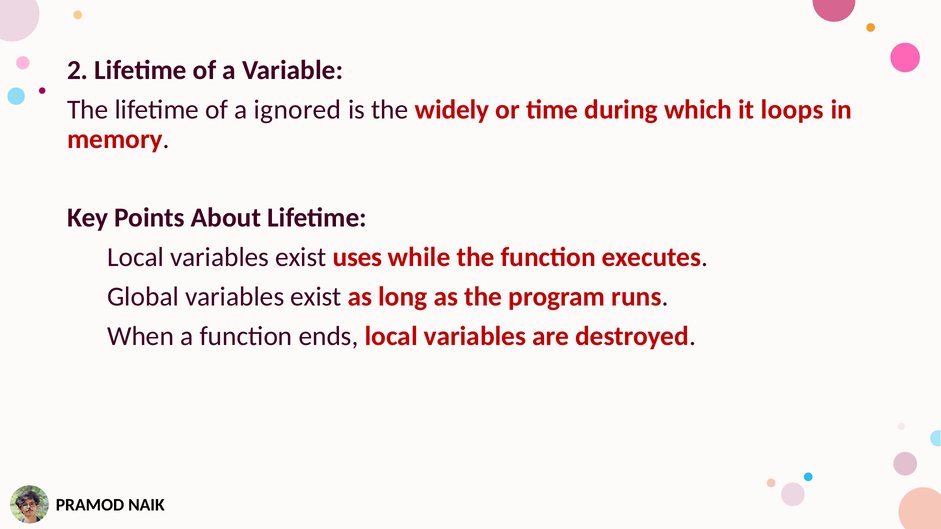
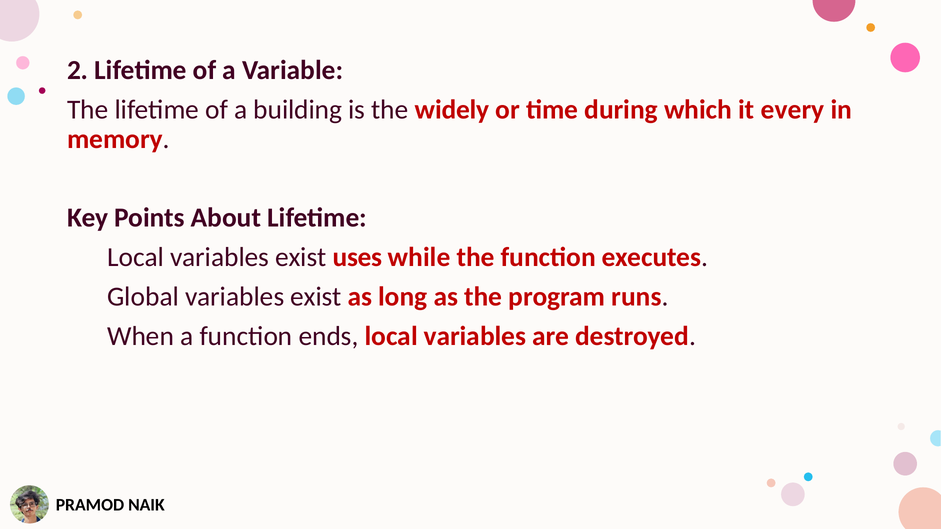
ignored: ignored -> building
loops: loops -> every
